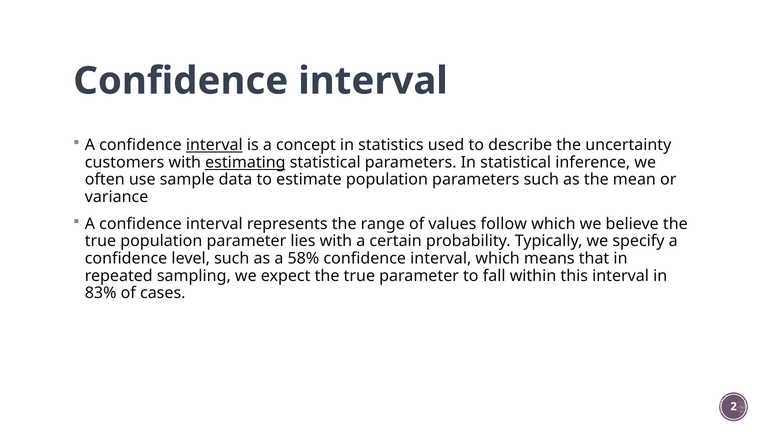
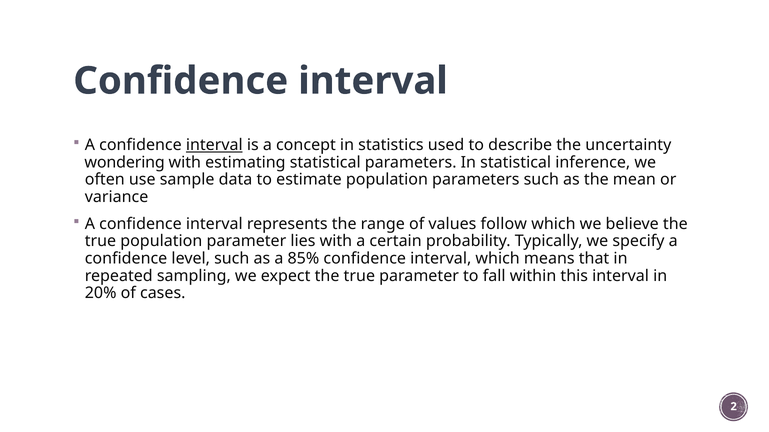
customers: customers -> wondering
estimating underline: present -> none
58%: 58% -> 85%
83%: 83% -> 20%
